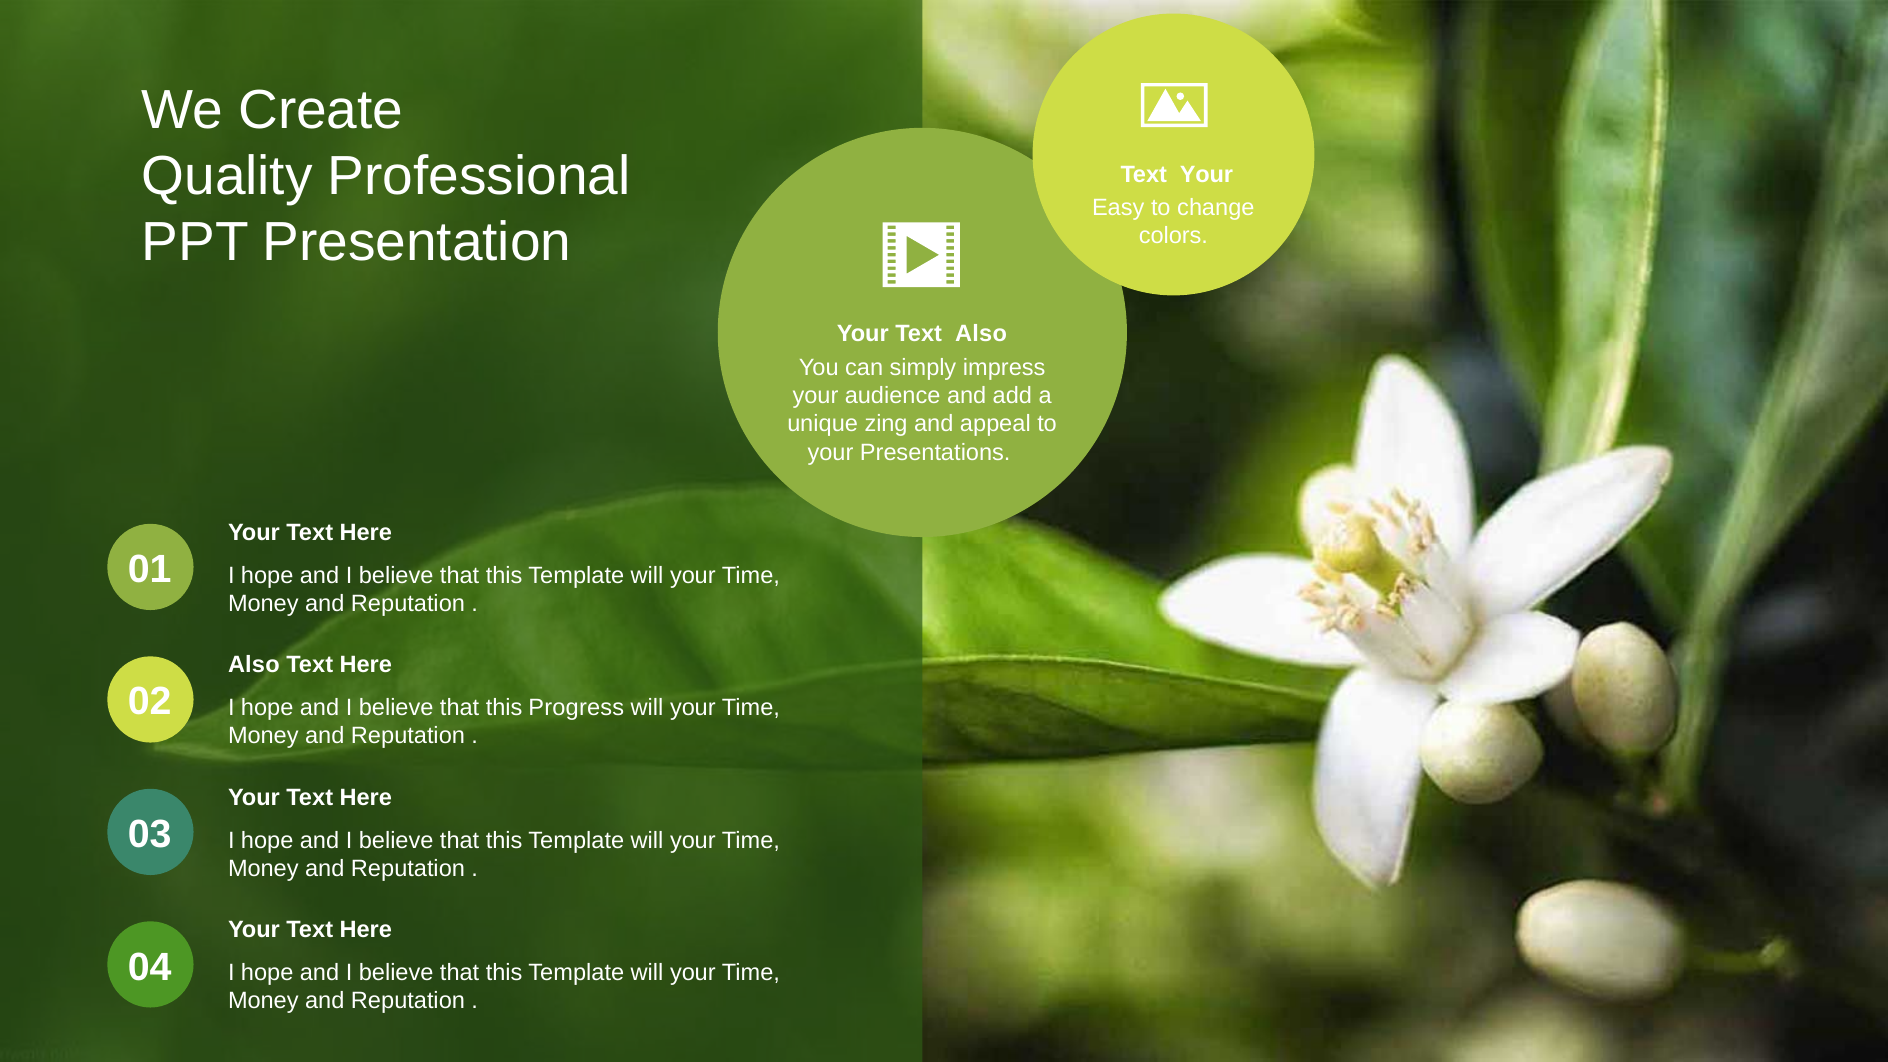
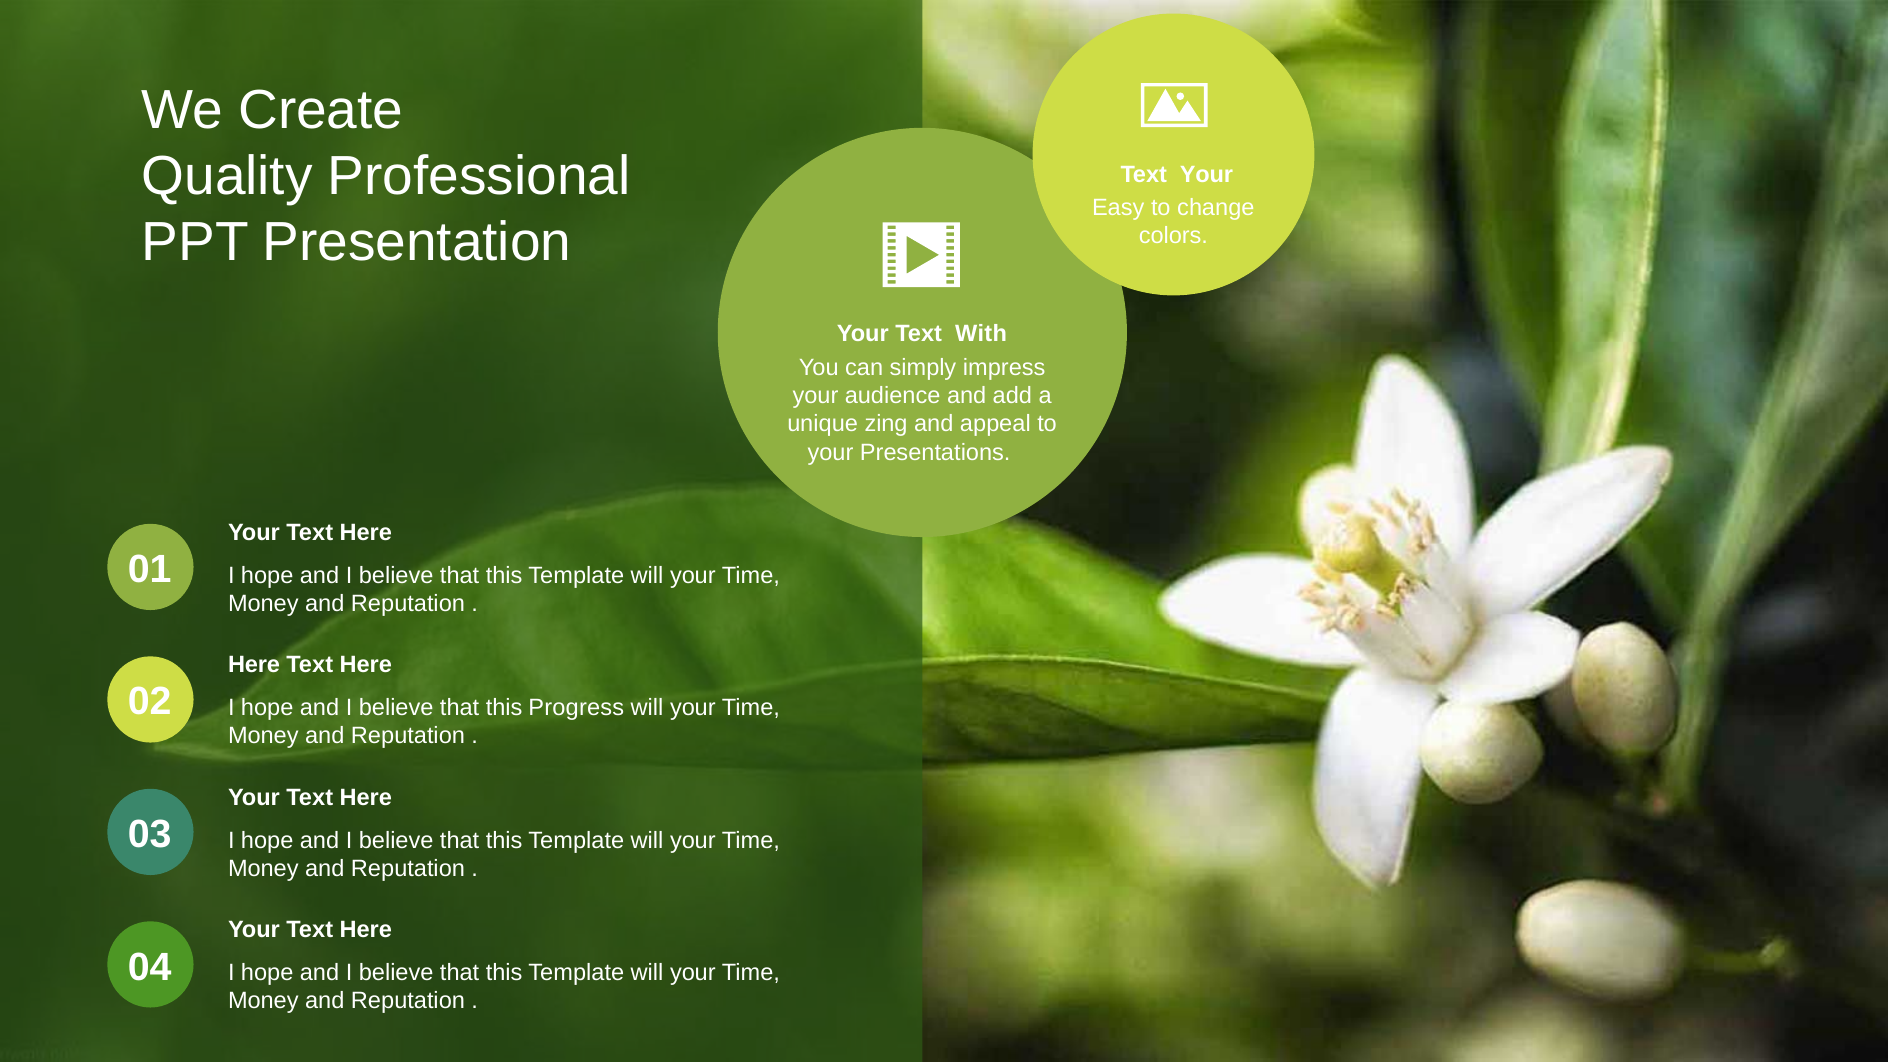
Text Also: Also -> With
Also at (254, 665): Also -> Here
